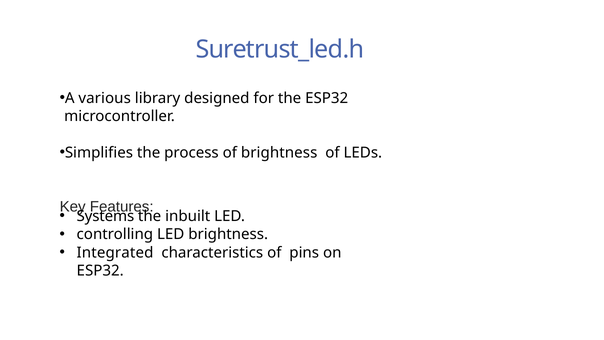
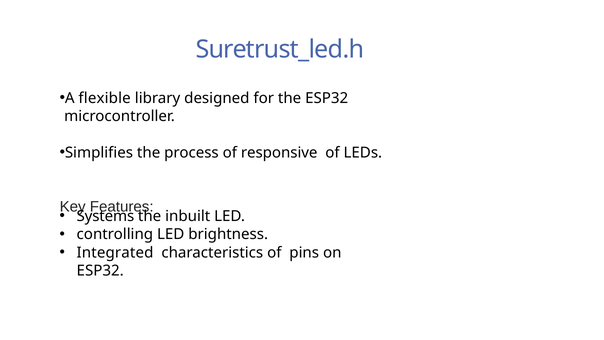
various: various -> flexible
of brightness: brightness -> responsive
